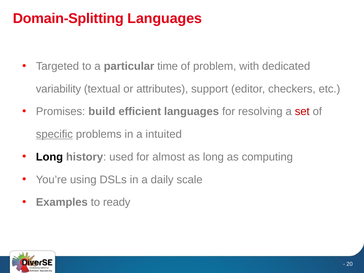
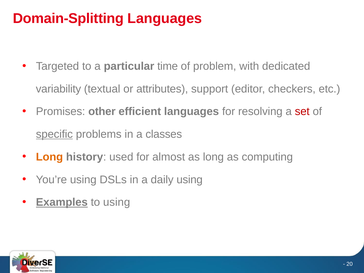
build: build -> other
intuited: intuited -> classes
Long at (49, 157) colour: black -> orange
daily scale: scale -> using
Examples underline: none -> present
to ready: ready -> using
